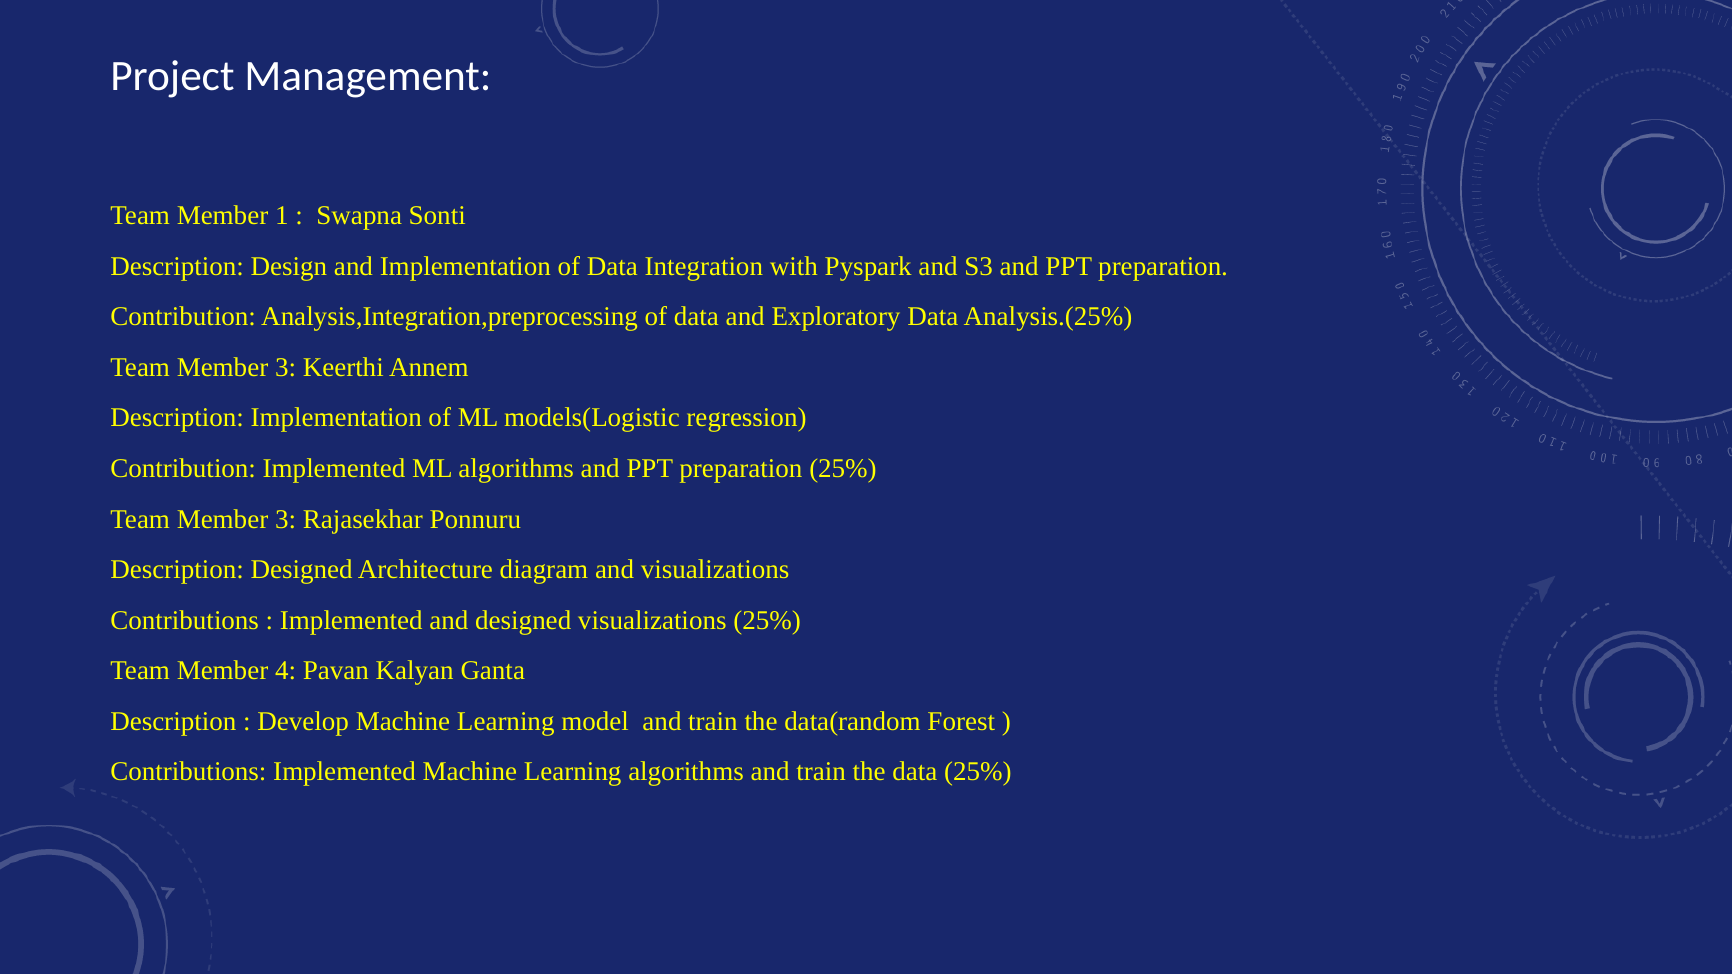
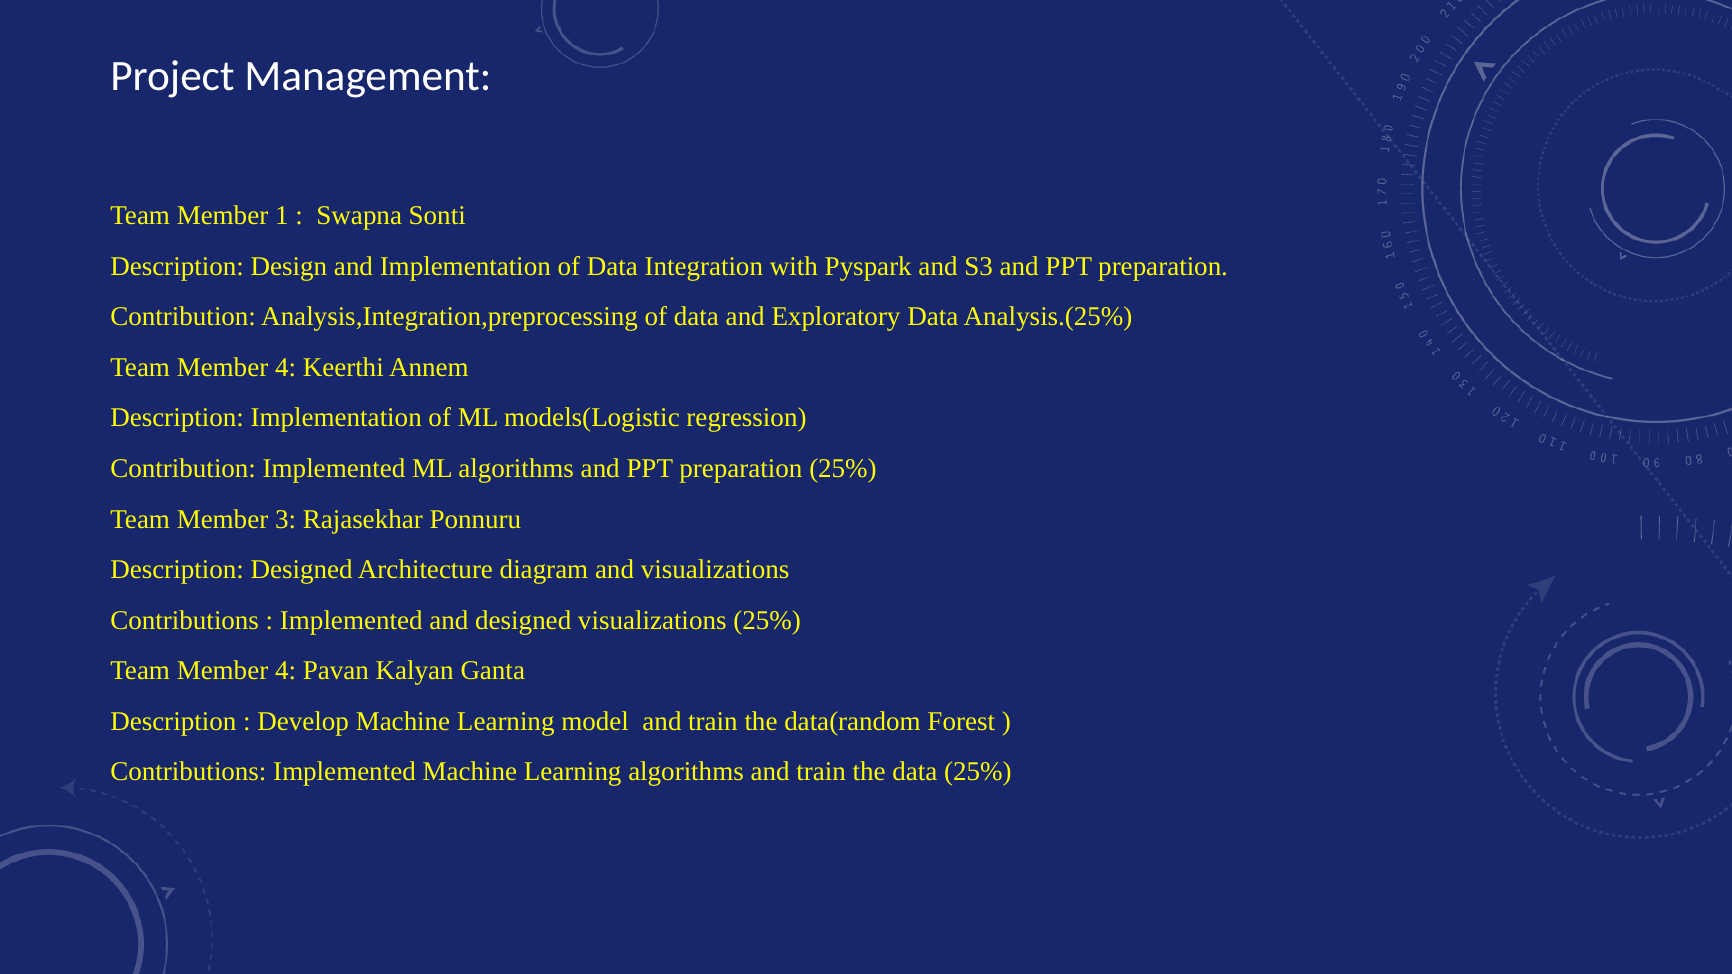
3 at (286, 368): 3 -> 4
